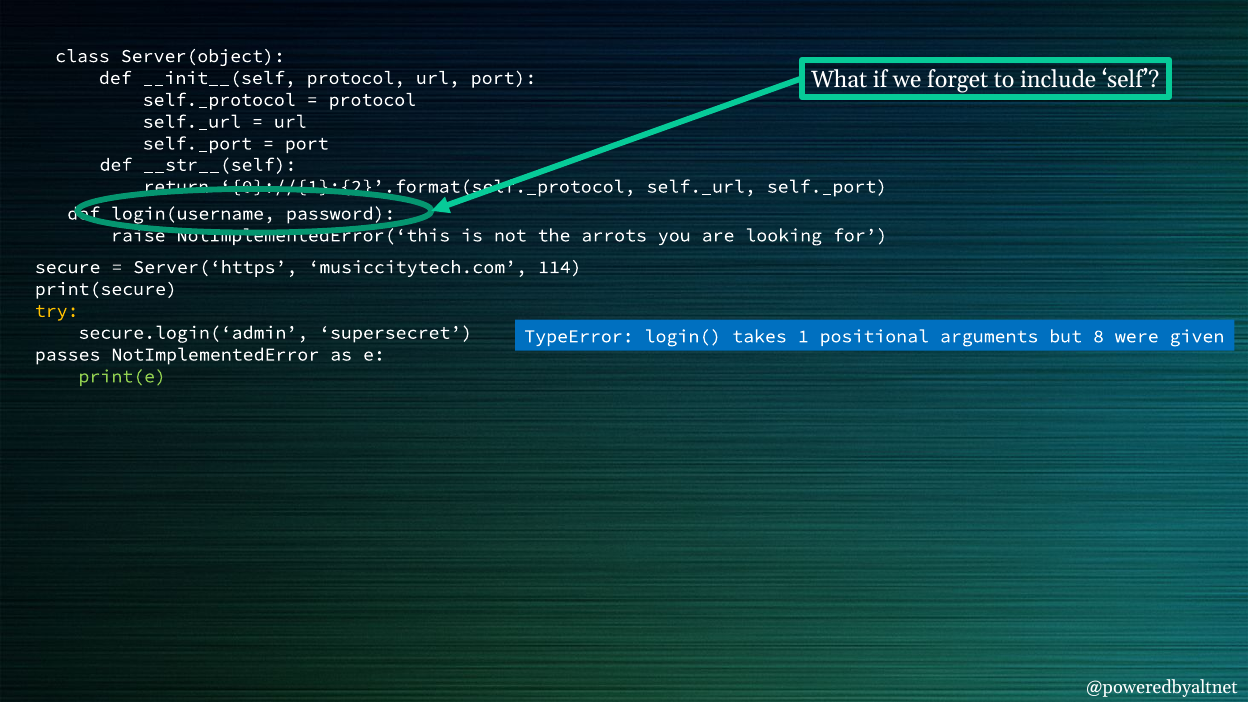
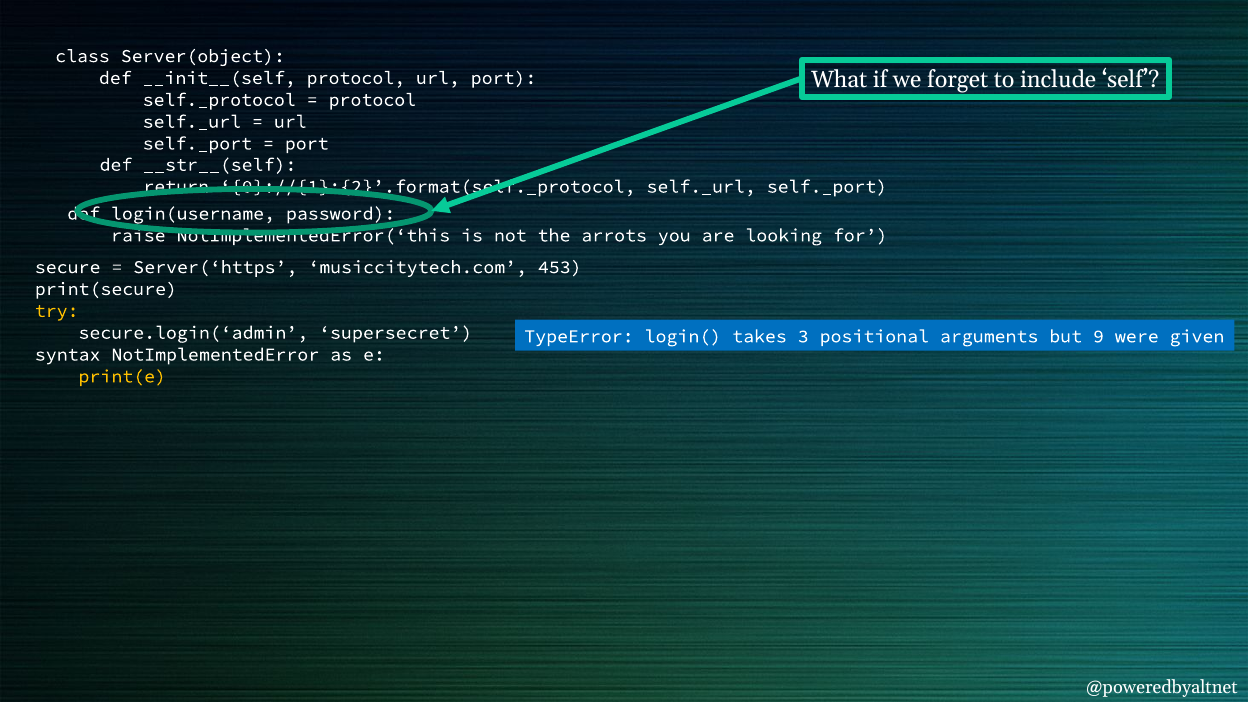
114: 114 -> 453
1: 1 -> 3
8: 8 -> 9
passes: passes -> syntax
print(e colour: light green -> yellow
